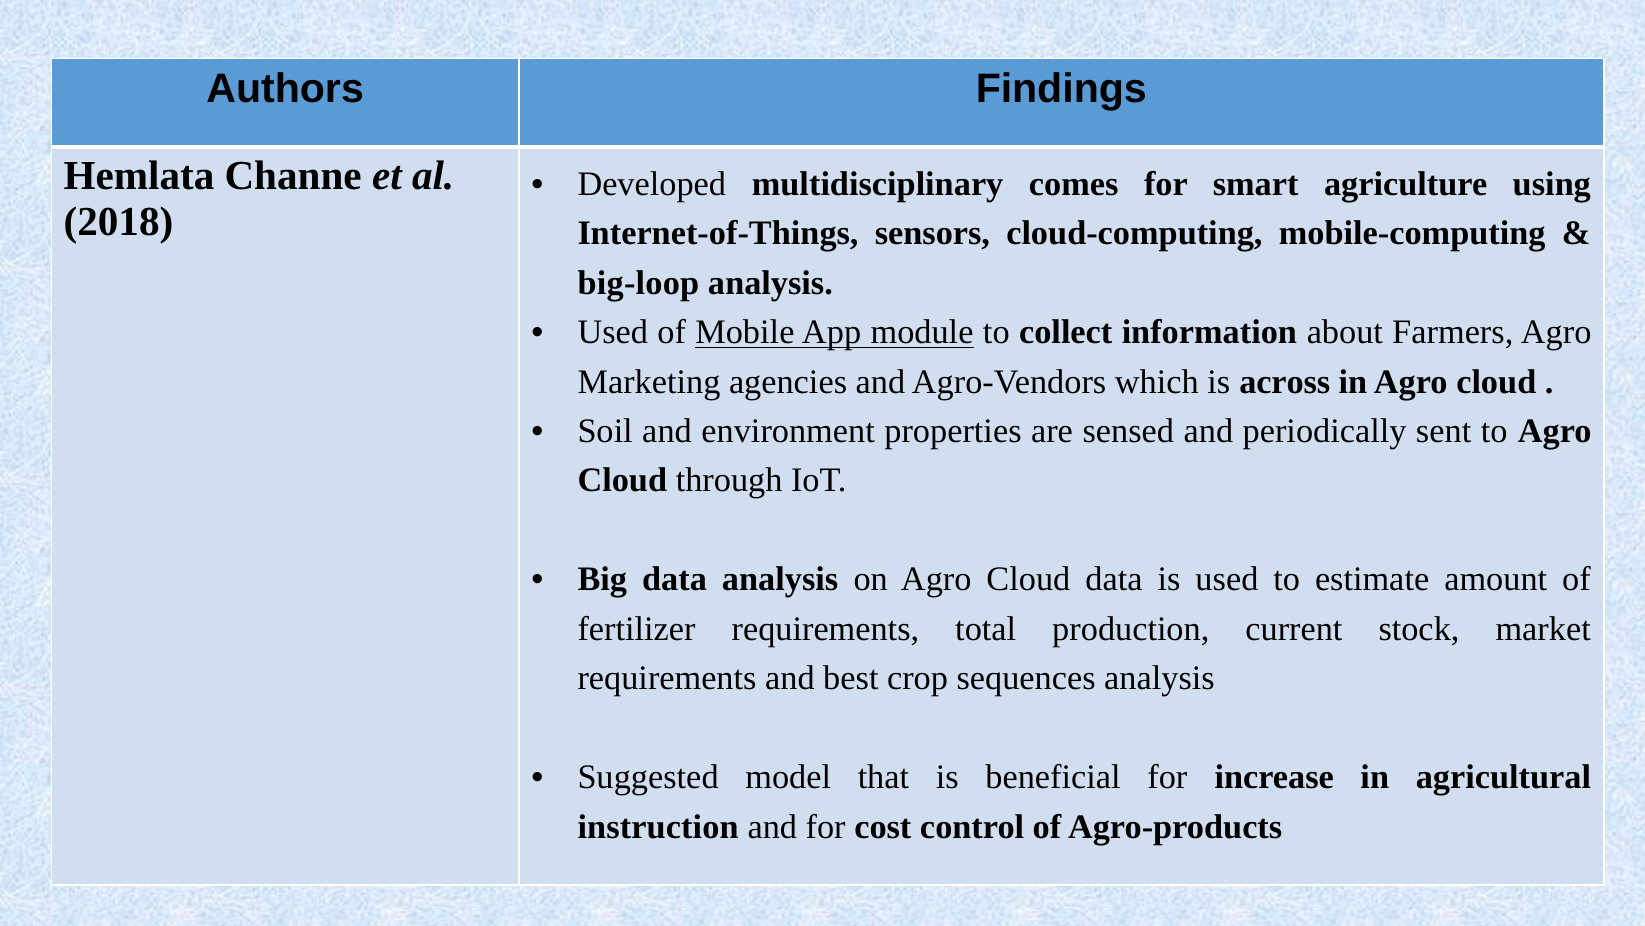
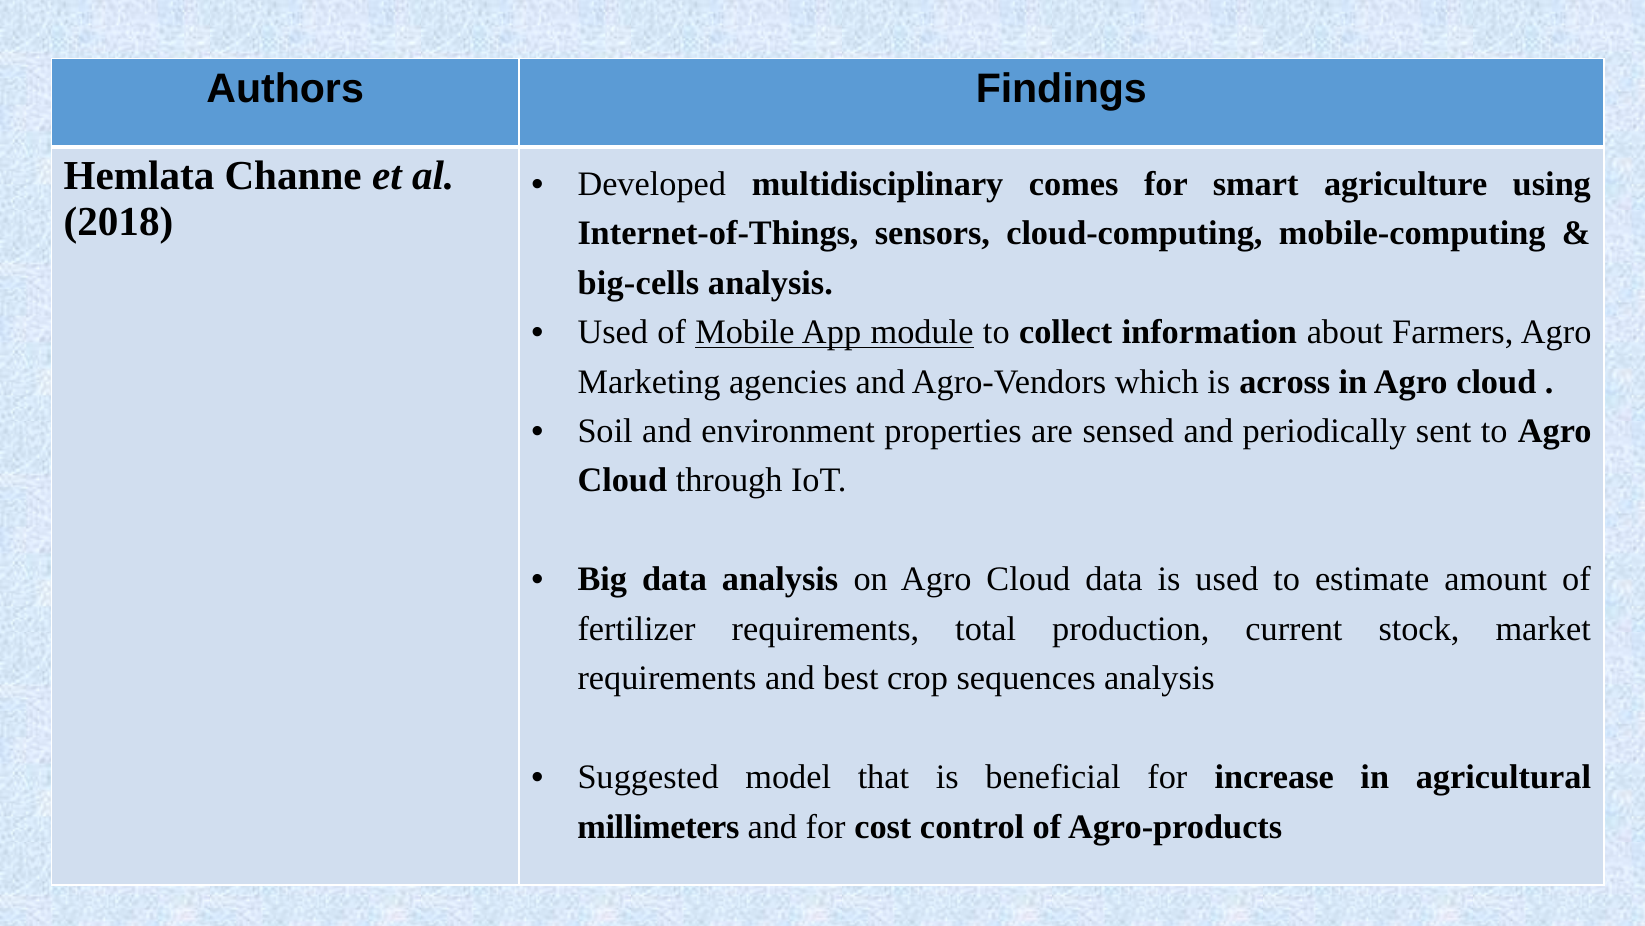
big-loop: big-loop -> big-cells
instruction: instruction -> millimeters
